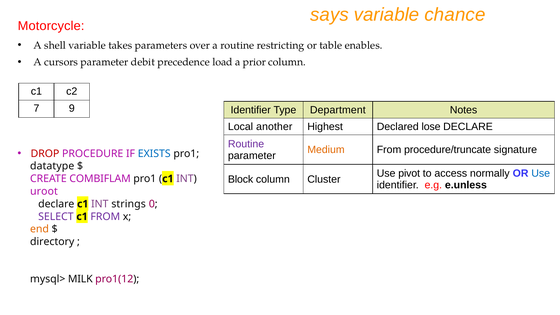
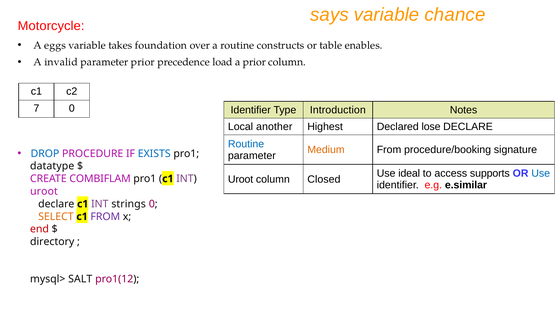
shell: shell -> eggs
parameters: parameters -> foundation
restricting: restricting -> constructs
cursors: cursors -> invalid
parameter debit: debit -> prior
7 9: 9 -> 0
Department: Department -> Introduction
Routine at (246, 144) colour: purple -> blue
procedure/truncate: procedure/truncate -> procedure/booking
DROP colour: red -> blue
pivot: pivot -> ideal
normally: normally -> supports
Block at (241, 179): Block -> Uroot
Cluster: Cluster -> Closed
e.unless: e.unless -> e.similar
SELECT colour: purple -> orange
end colour: orange -> red
MILK: MILK -> SALT
